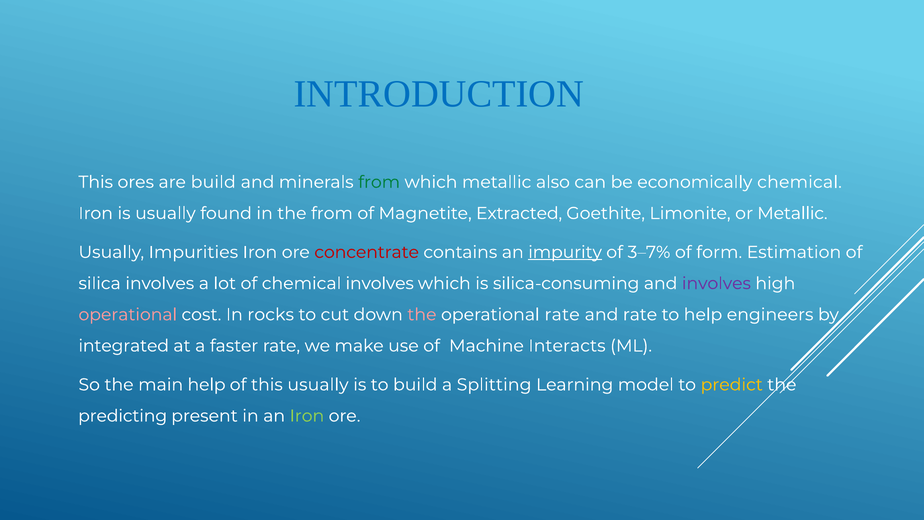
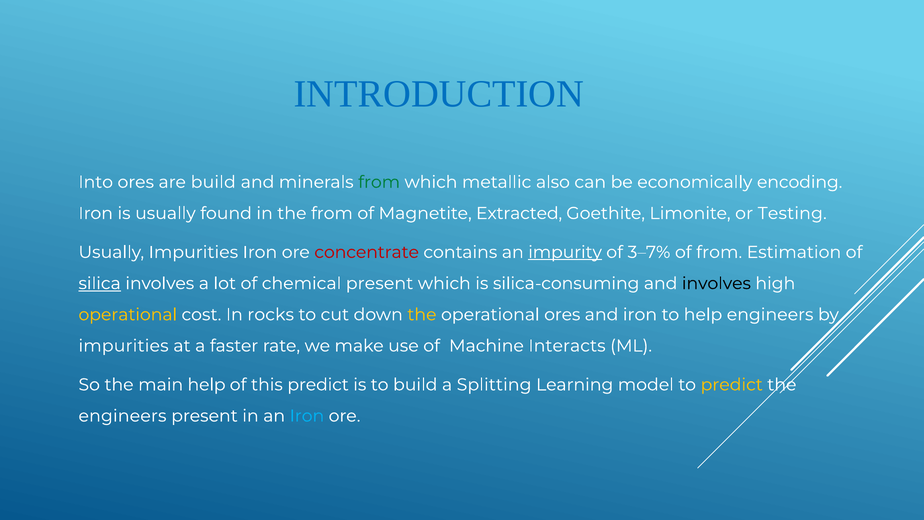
This at (96, 182): This -> Into
economically chemical: chemical -> encoding
or Metallic: Metallic -> Testing
of form: form -> from
silica underline: none -> present
chemical involves: involves -> present
involves at (716, 283) colour: purple -> black
operational at (128, 314) colour: pink -> yellow
the at (422, 314) colour: pink -> yellow
operational rate: rate -> ores
and rate: rate -> iron
integrated at (124, 346): integrated -> impurities
this usually: usually -> predict
predicting at (123, 416): predicting -> engineers
Iron at (307, 416) colour: light green -> light blue
